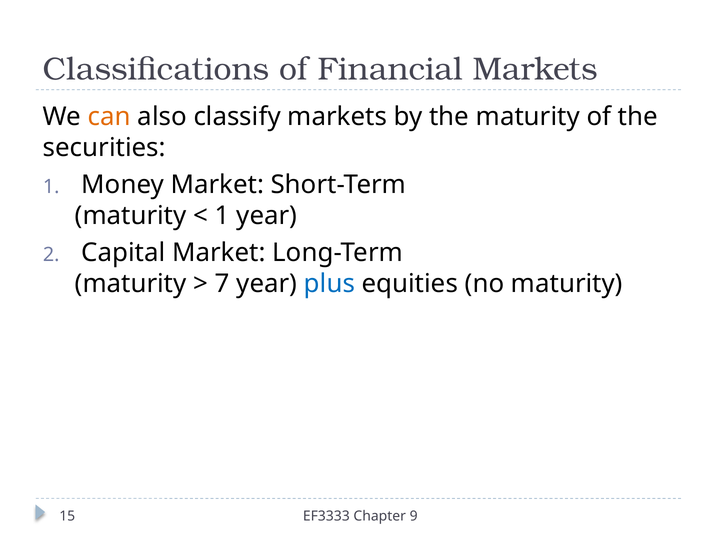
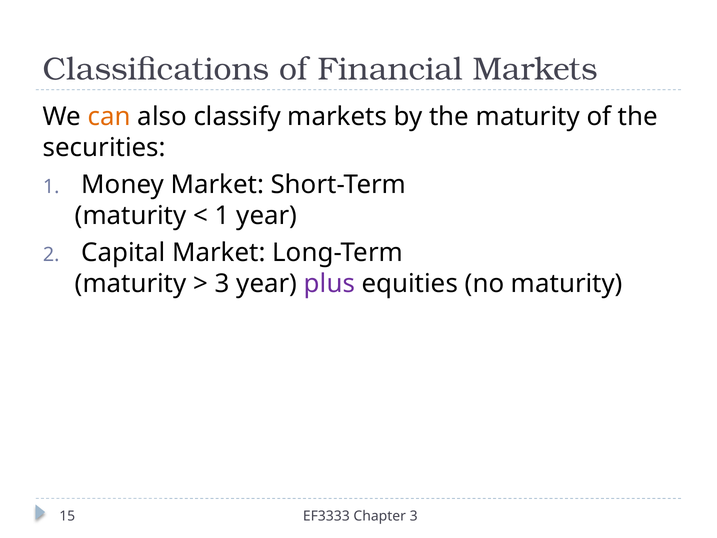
7 at (222, 284): 7 -> 3
plus colour: blue -> purple
Chapter 9: 9 -> 3
